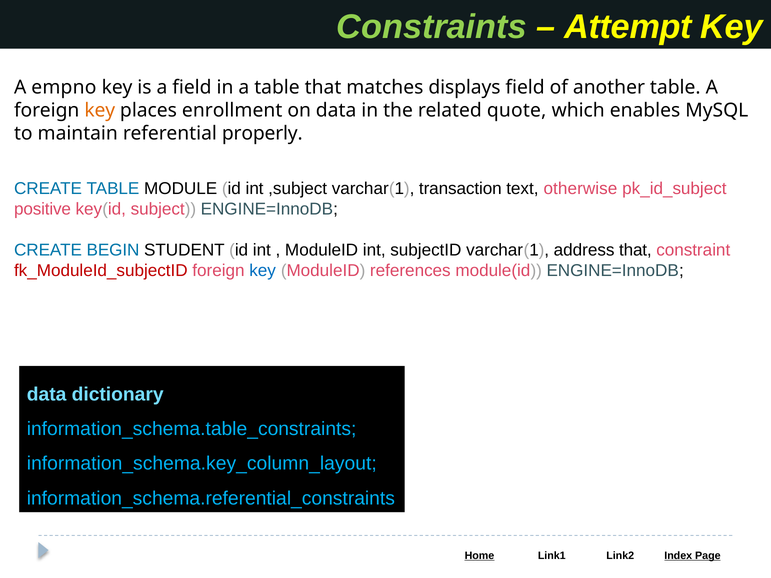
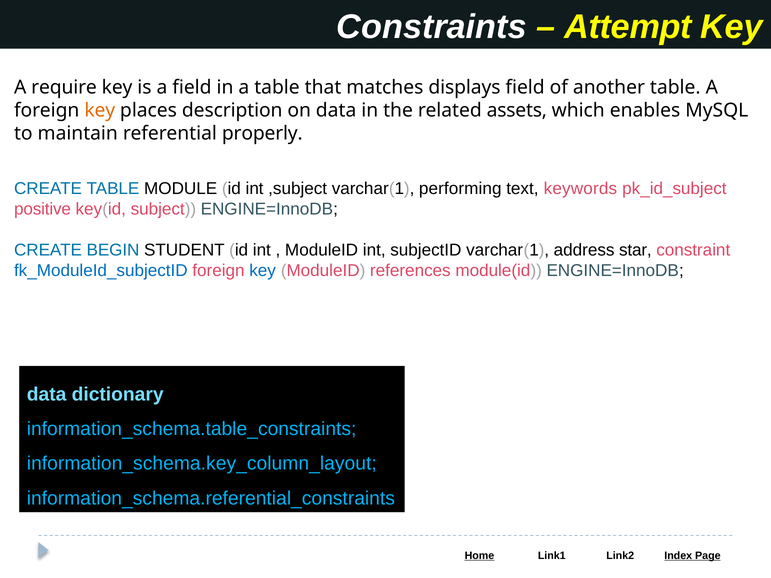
Constraints colour: light green -> white
empno: empno -> require
enrollment: enrollment -> description
quote: quote -> assets
transaction: transaction -> performing
otherwise: otherwise -> keywords
address that: that -> star
fk_ModuleId_subjectID colour: red -> blue
